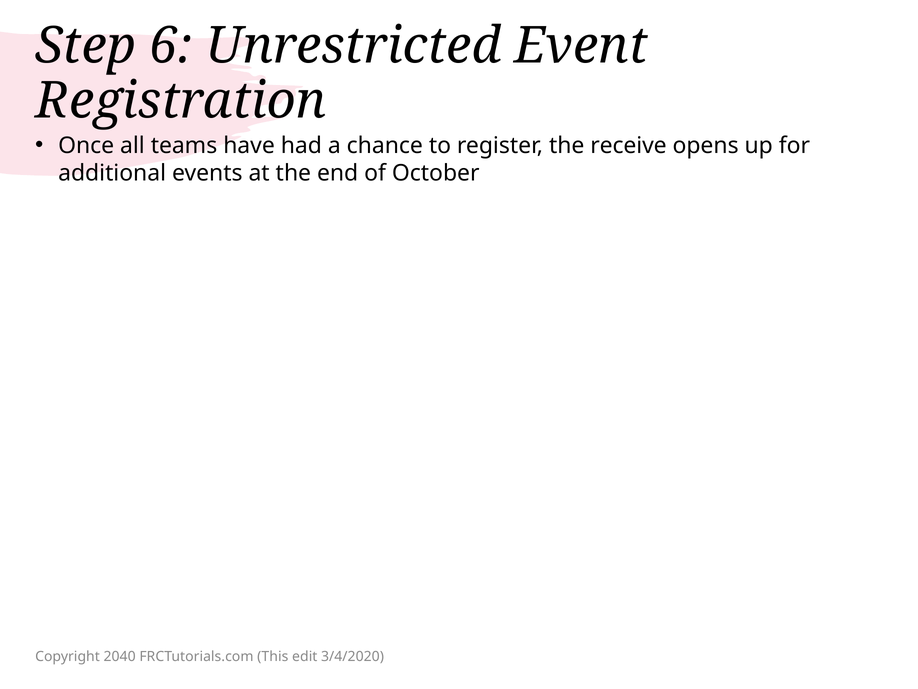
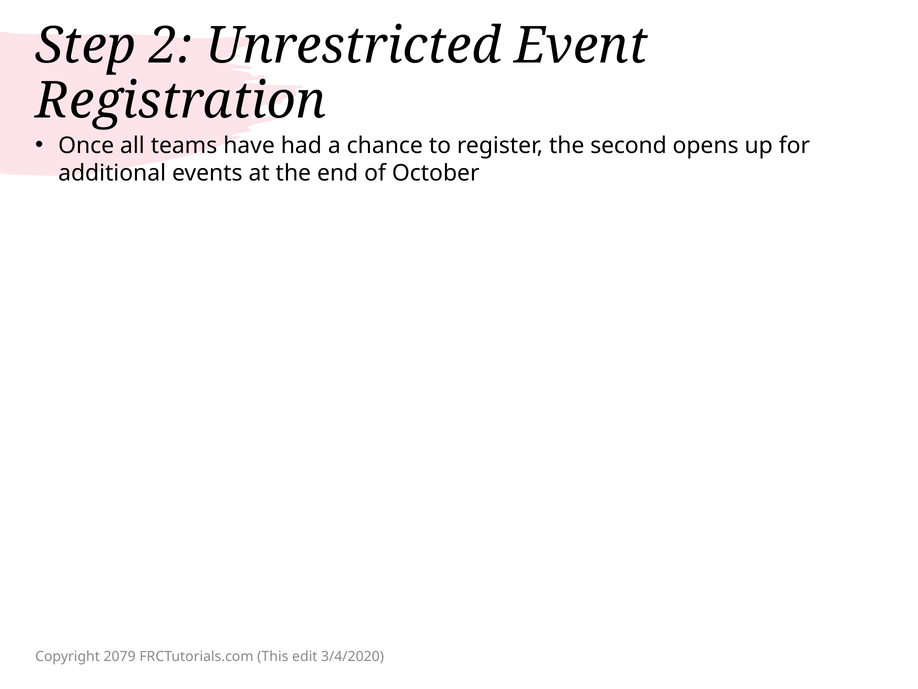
6: 6 -> 2
receive: receive -> second
2040: 2040 -> 2079
